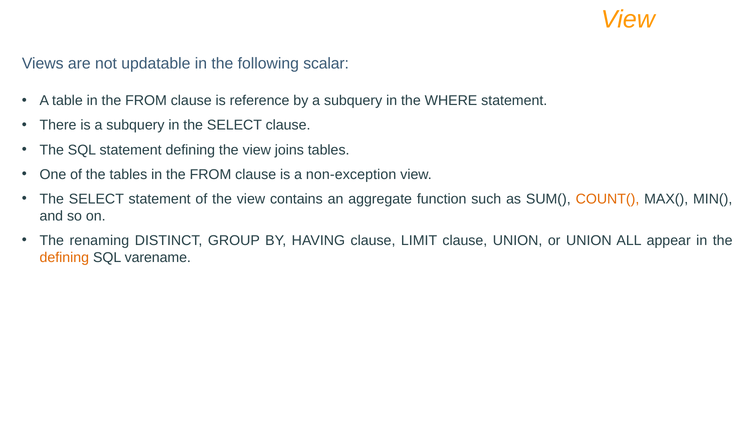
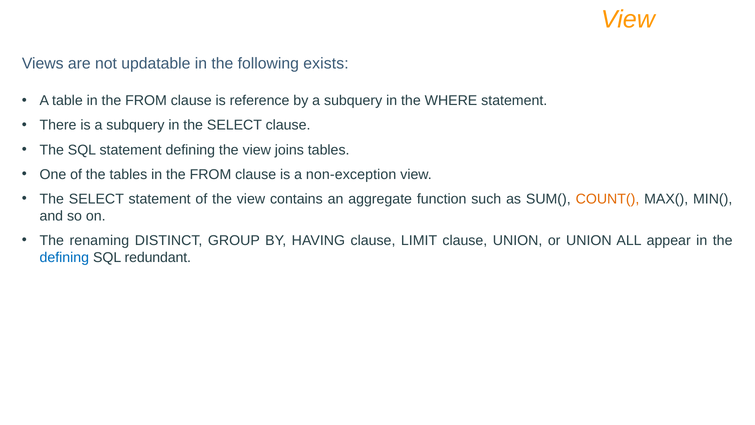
scalar: scalar -> exists
defining at (64, 257) colour: orange -> blue
varename: varename -> redundant
